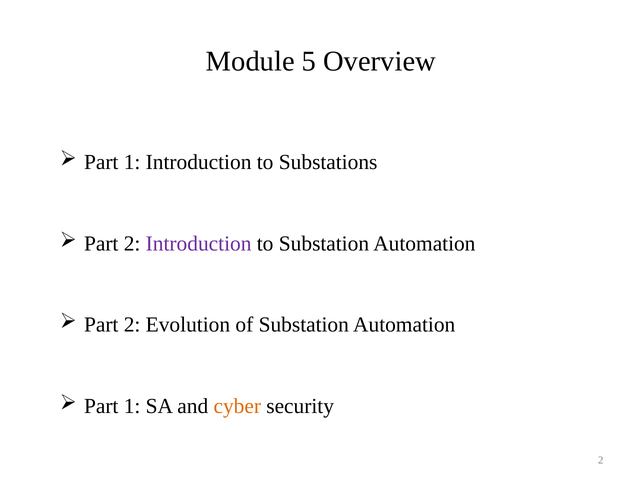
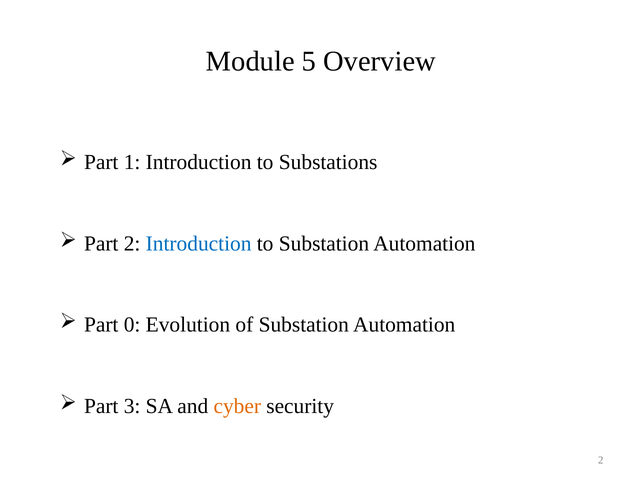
Introduction at (199, 243) colour: purple -> blue
2 at (132, 325): 2 -> 0
1 at (132, 406): 1 -> 3
